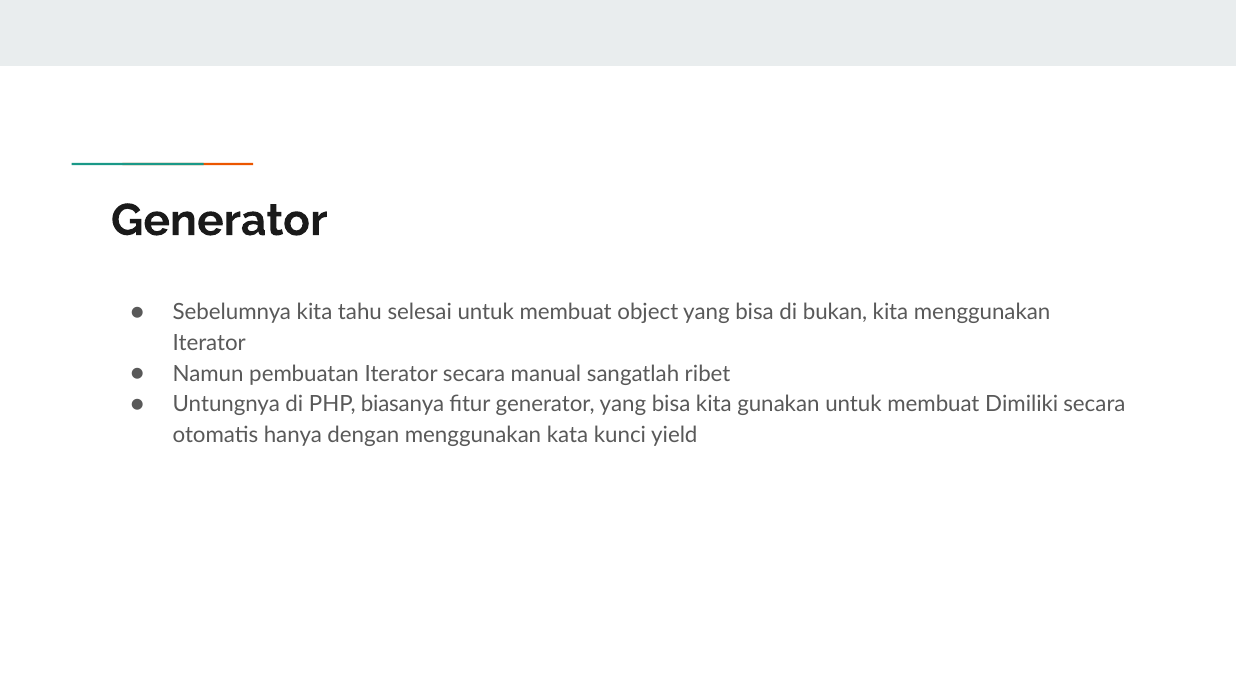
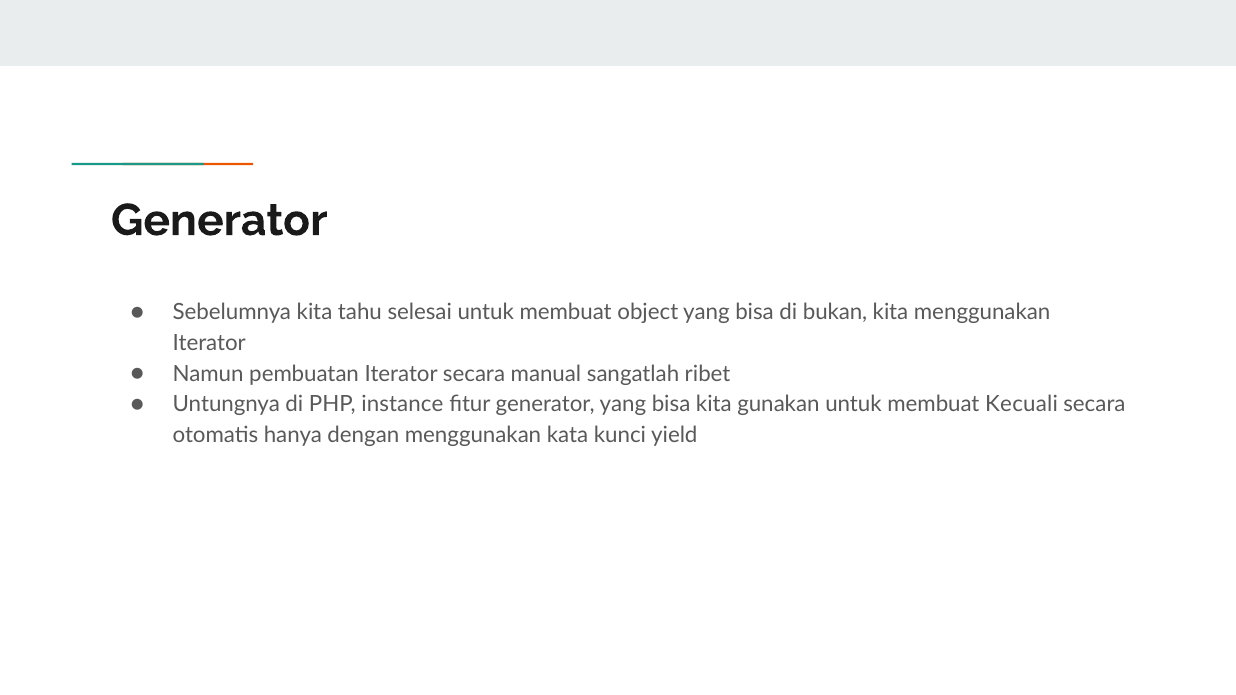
biasanya: biasanya -> instance
Dimiliki: Dimiliki -> Kecuali
